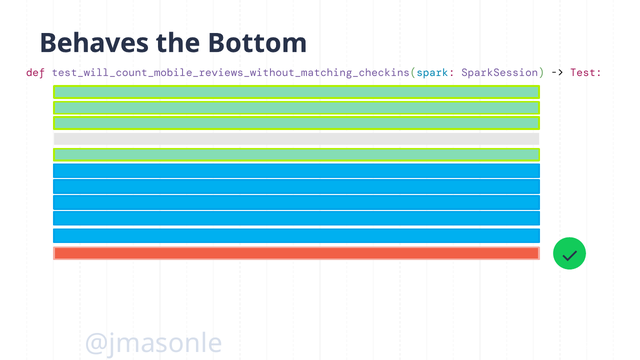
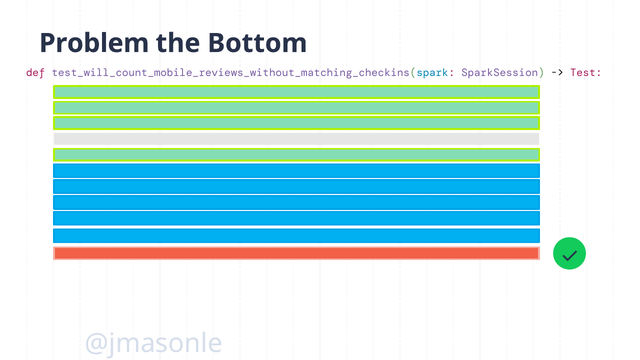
Behaves: Behaves -> Problem
